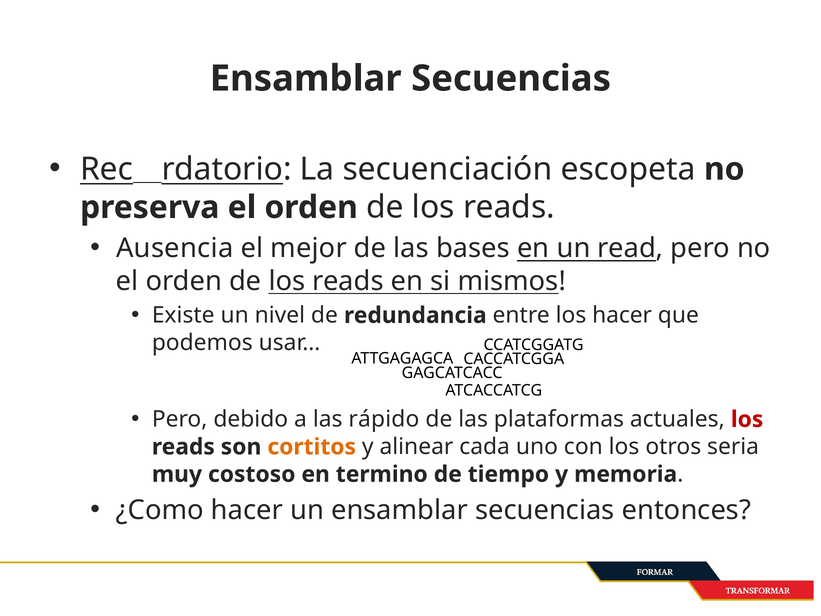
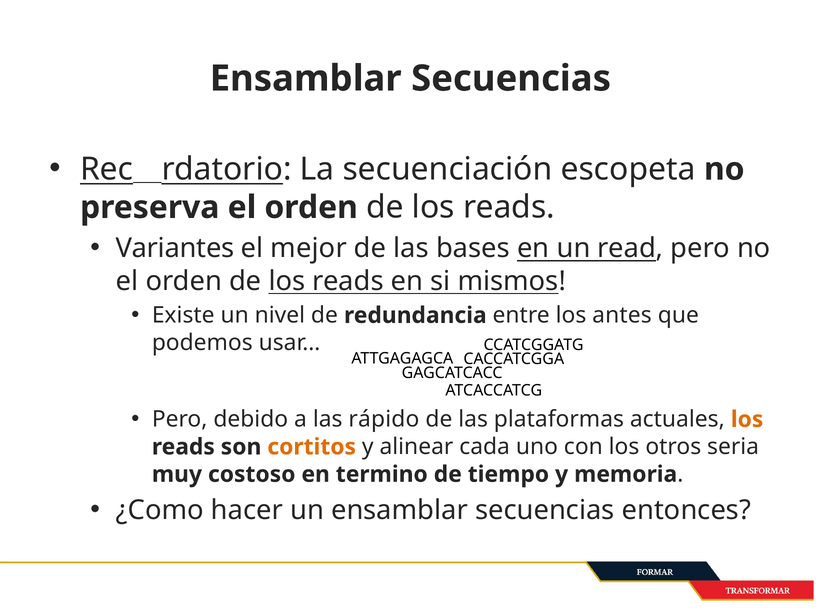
Ausencia: Ausencia -> Variantes
los hacer: hacer -> antes
los at (747, 419) colour: red -> orange
